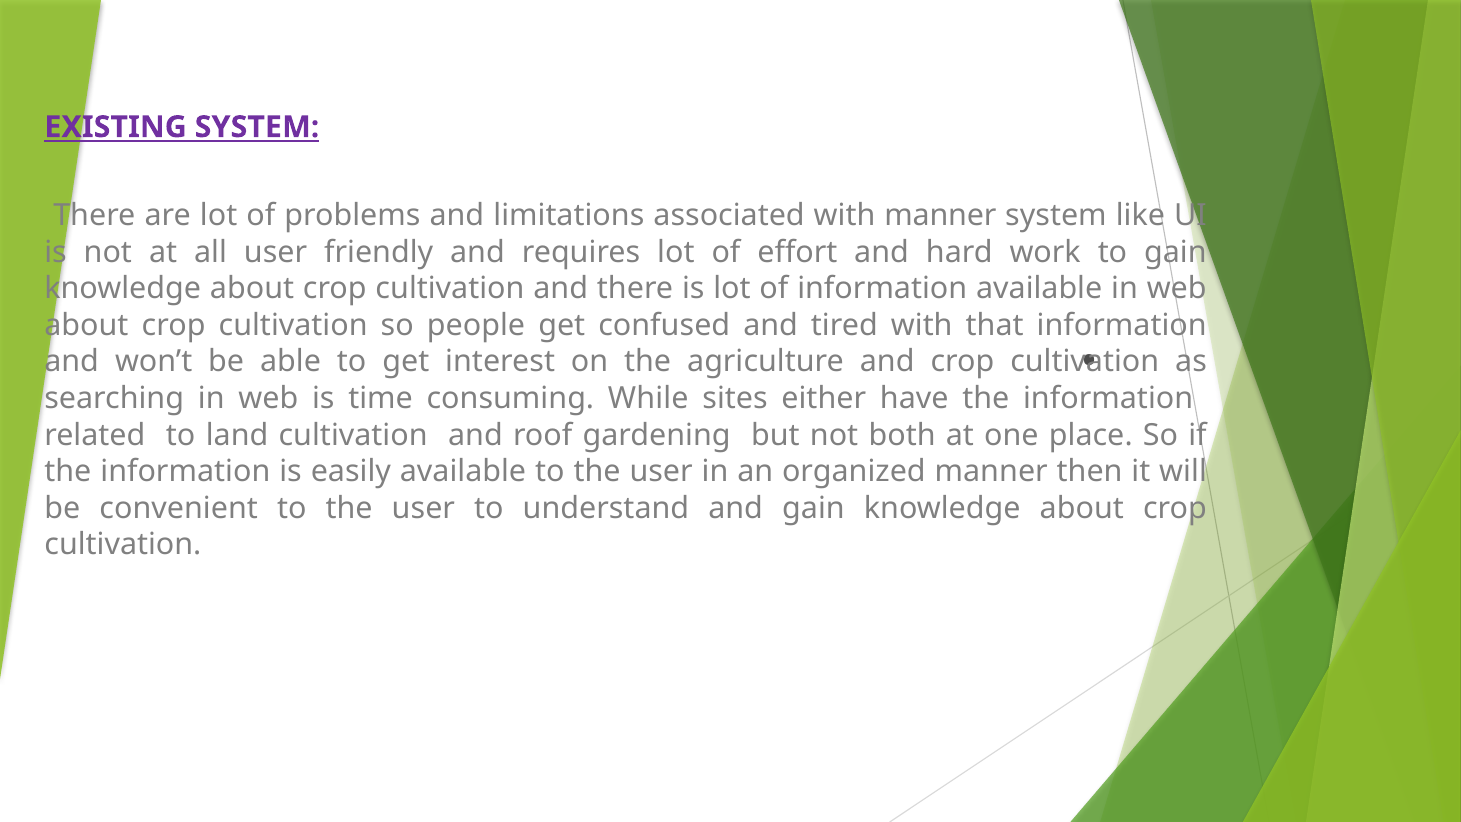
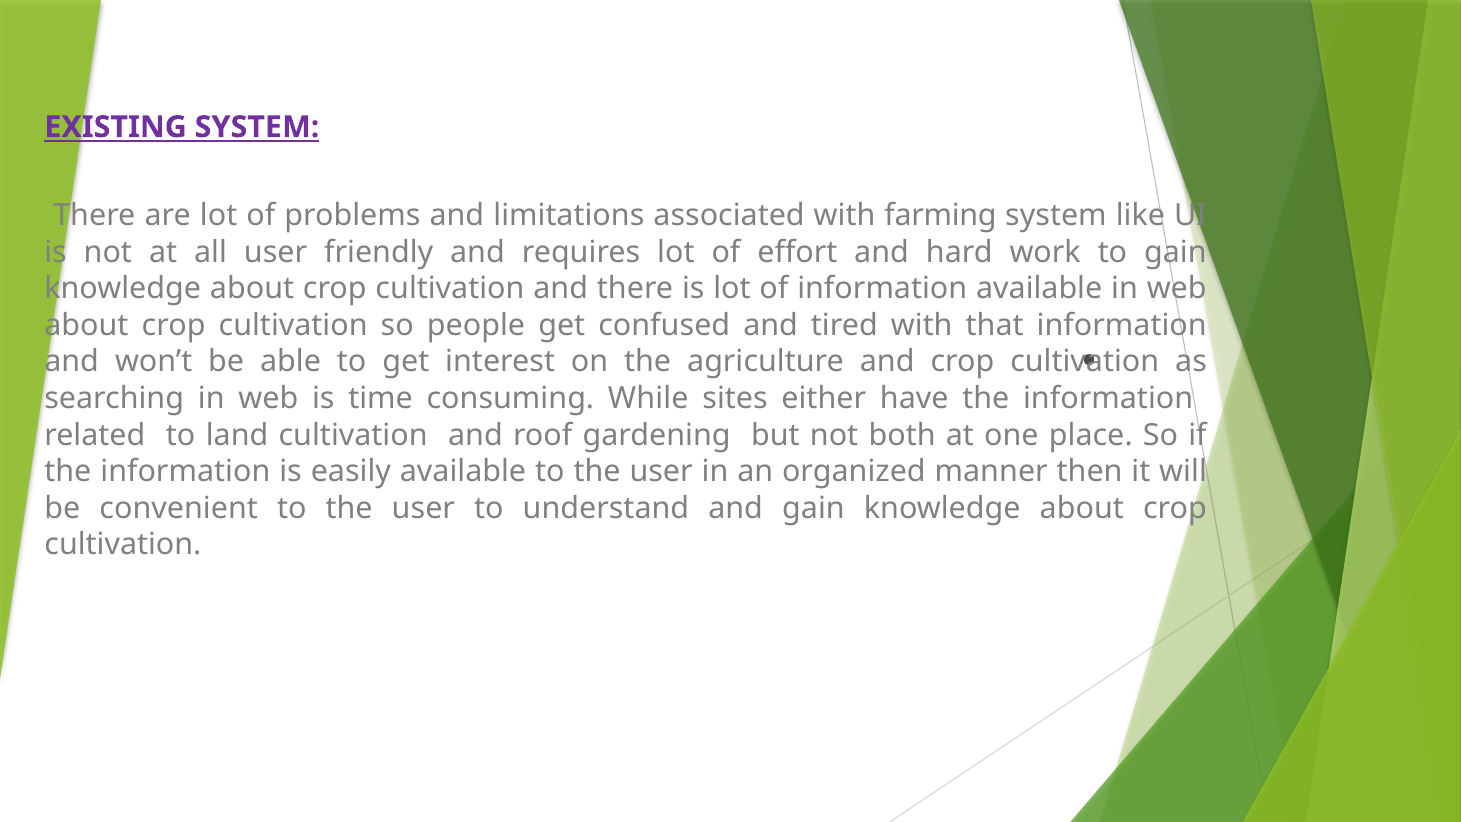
with manner: manner -> farming
